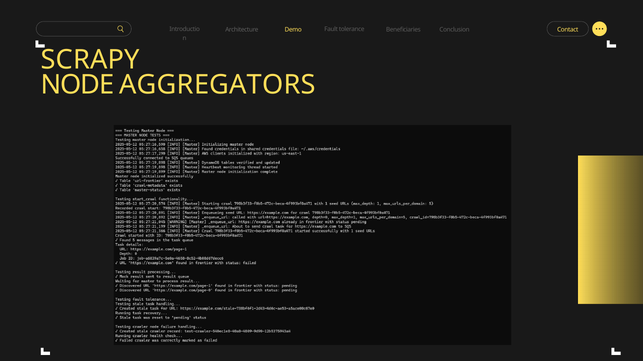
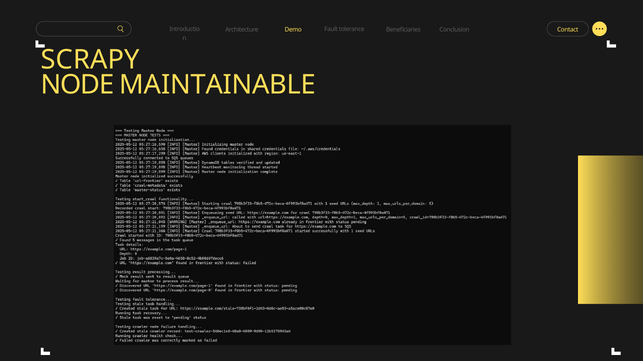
AGGREGATORS: AGGREGATORS -> MAINTAINABLE
